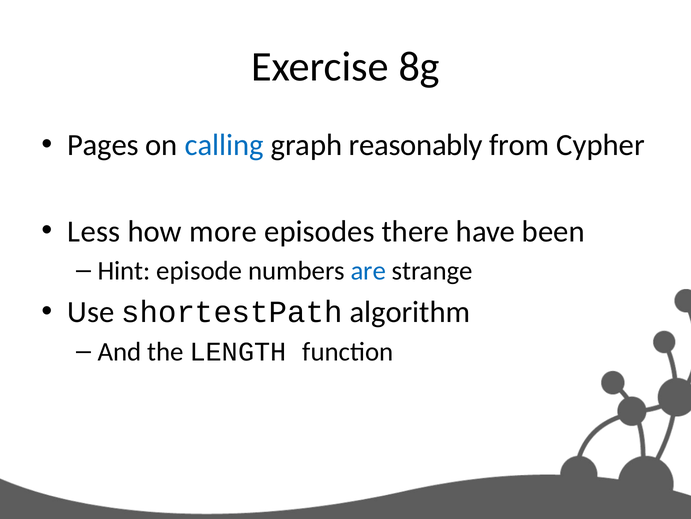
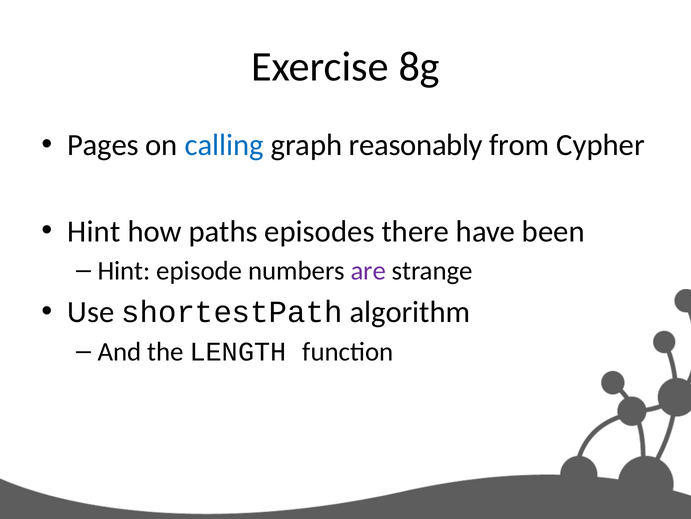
Less at (94, 231): Less -> Hint
more: more -> paths
are colour: blue -> purple
